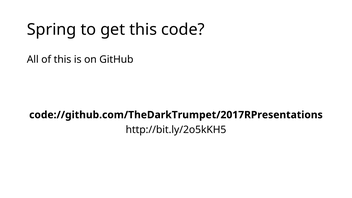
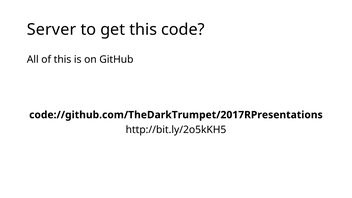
Spring: Spring -> Server
